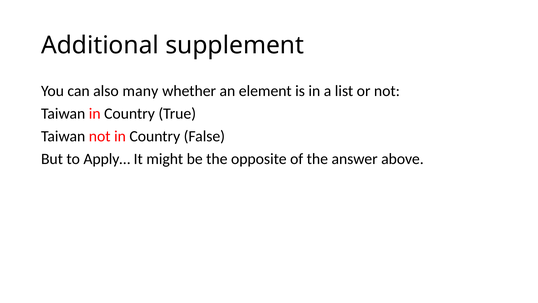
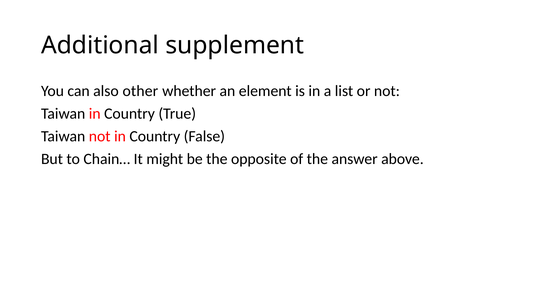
many: many -> other
Apply…: Apply… -> Chain…
